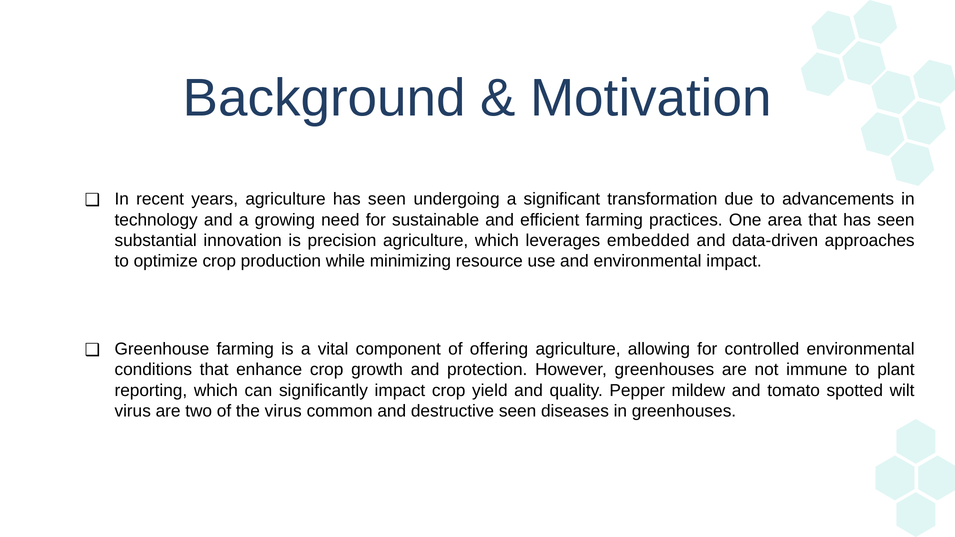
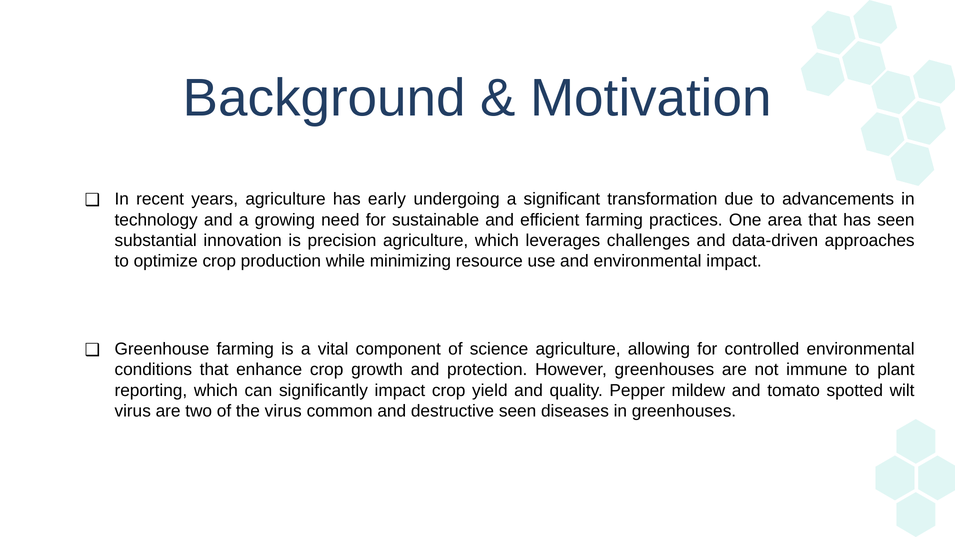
agriculture has seen: seen -> early
embedded: embedded -> challenges
offering: offering -> science
